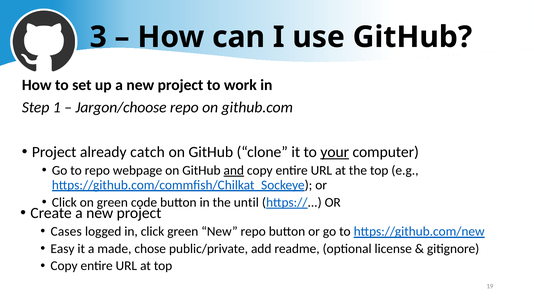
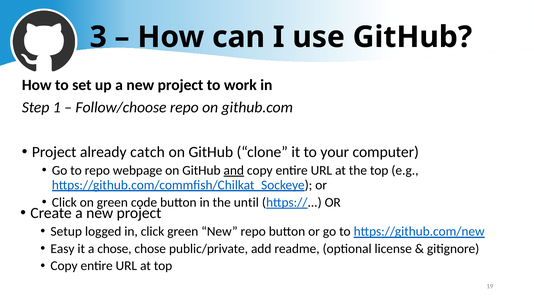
Jargon/choose: Jargon/choose -> Follow/choose
your underline: present -> none
Cases: Cases -> Setup
a made: made -> chose
